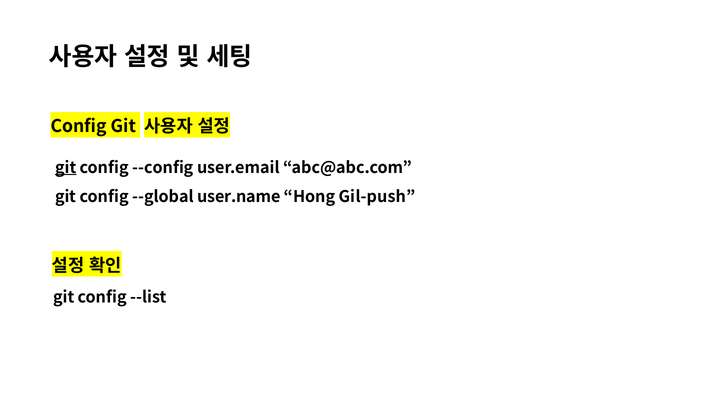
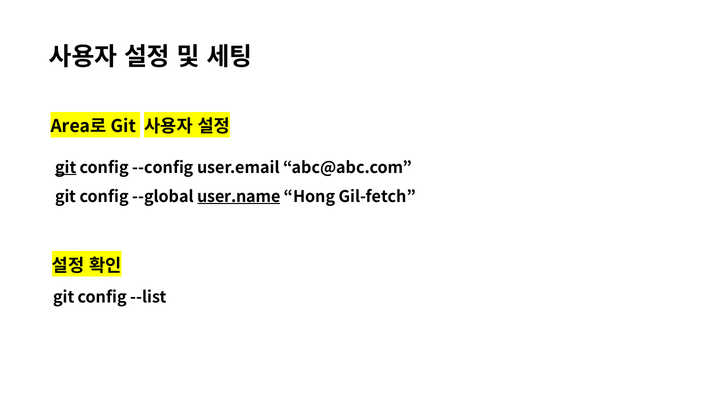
Config at (79, 126): Config -> Area로
user.name underline: none -> present
Gil-push: Gil-push -> Gil-fetch
